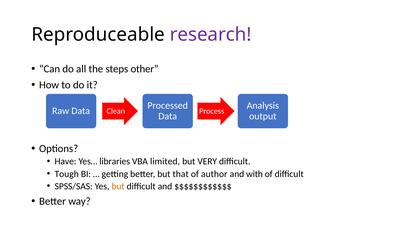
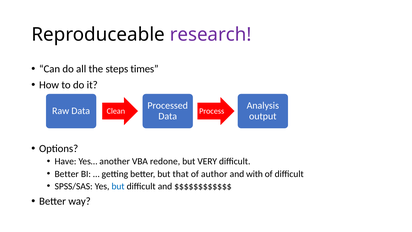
other: other -> times
libraries: libraries -> another
limited: limited -> redone
Tough at (67, 174): Tough -> Better
but at (118, 186) colour: orange -> blue
